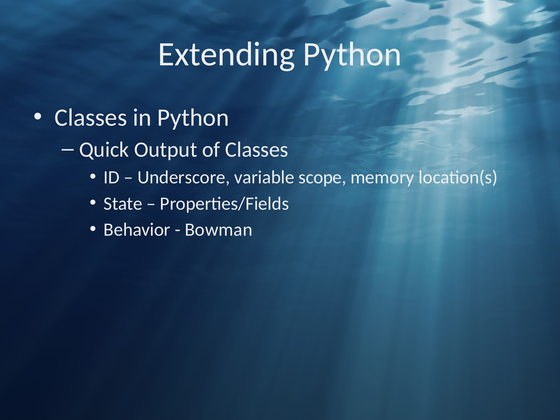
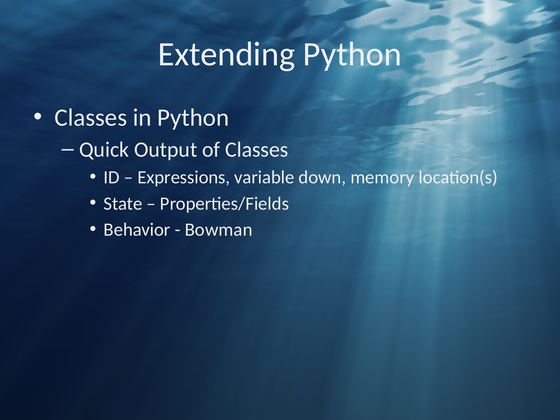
Underscore: Underscore -> Expressions
scope: scope -> down
